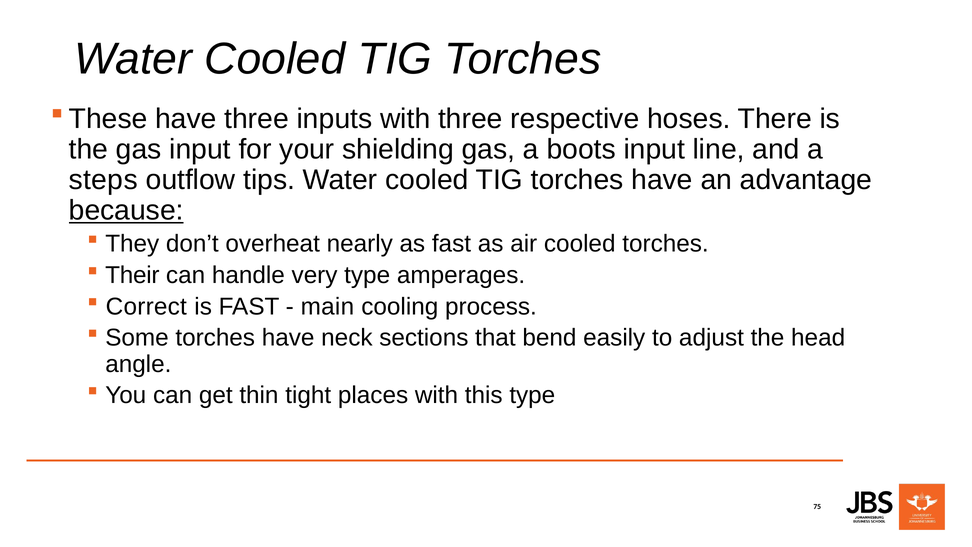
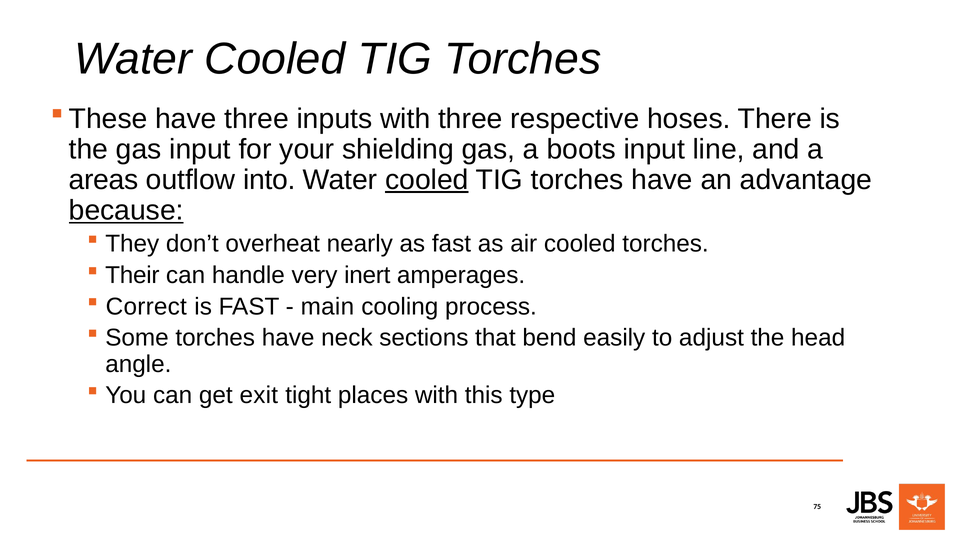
steps: steps -> areas
tips: tips -> into
cooled at (427, 180) underline: none -> present
very type: type -> inert
thin: thin -> exit
